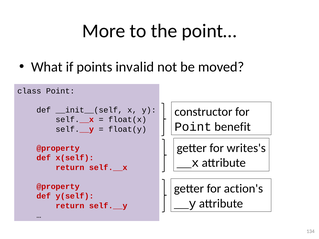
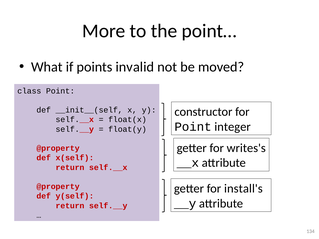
benefit: benefit -> integer
action's: action's -> install's
